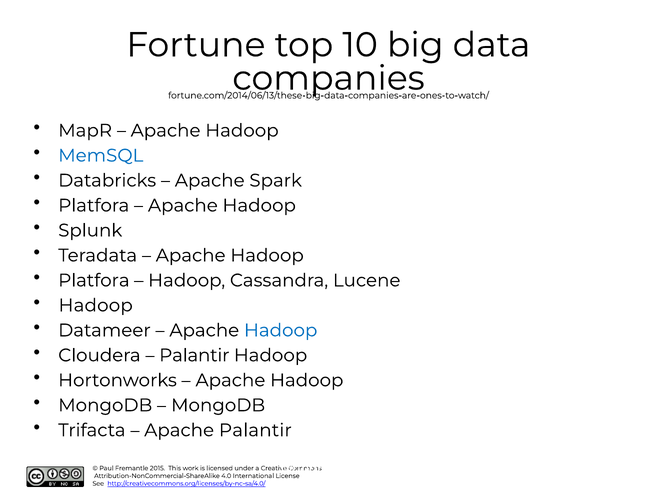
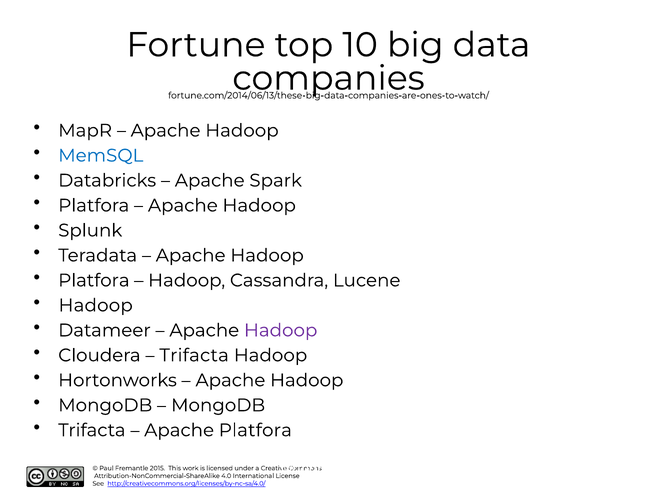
Hadoop at (281, 330) colour: blue -> purple
Palantir at (194, 355): Palantir -> Trifacta
Apache Palantir: Palantir -> Platfora
